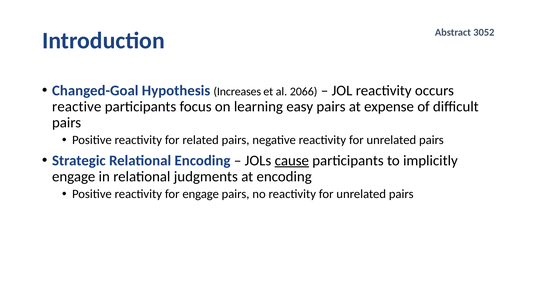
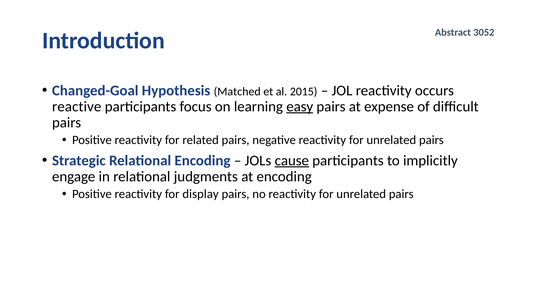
Increases: Increases -> Matched
2066: 2066 -> 2015
easy underline: none -> present
for engage: engage -> display
